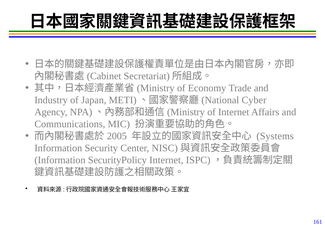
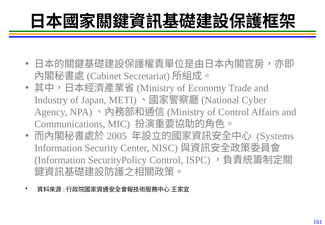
of Internet: Internet -> Control
SecurityPolicy Internet: Internet -> Control
